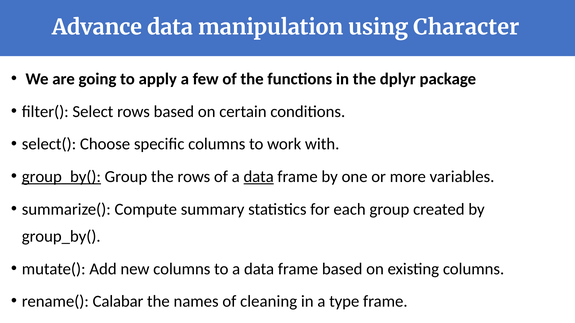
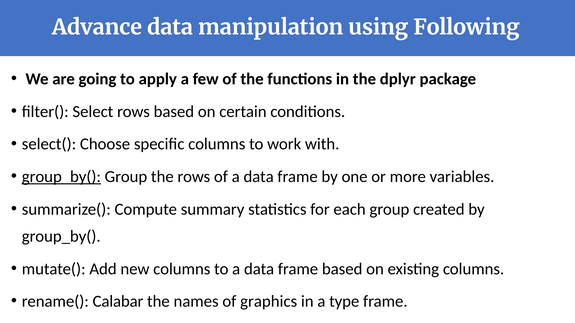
Character: Character -> Following
data at (259, 177) underline: present -> none
cleaning: cleaning -> graphics
